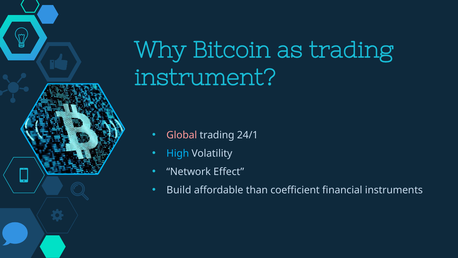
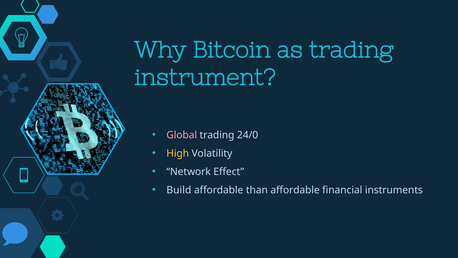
24/1: 24/1 -> 24/0
High colour: light blue -> yellow
than coefficient: coefficient -> affordable
